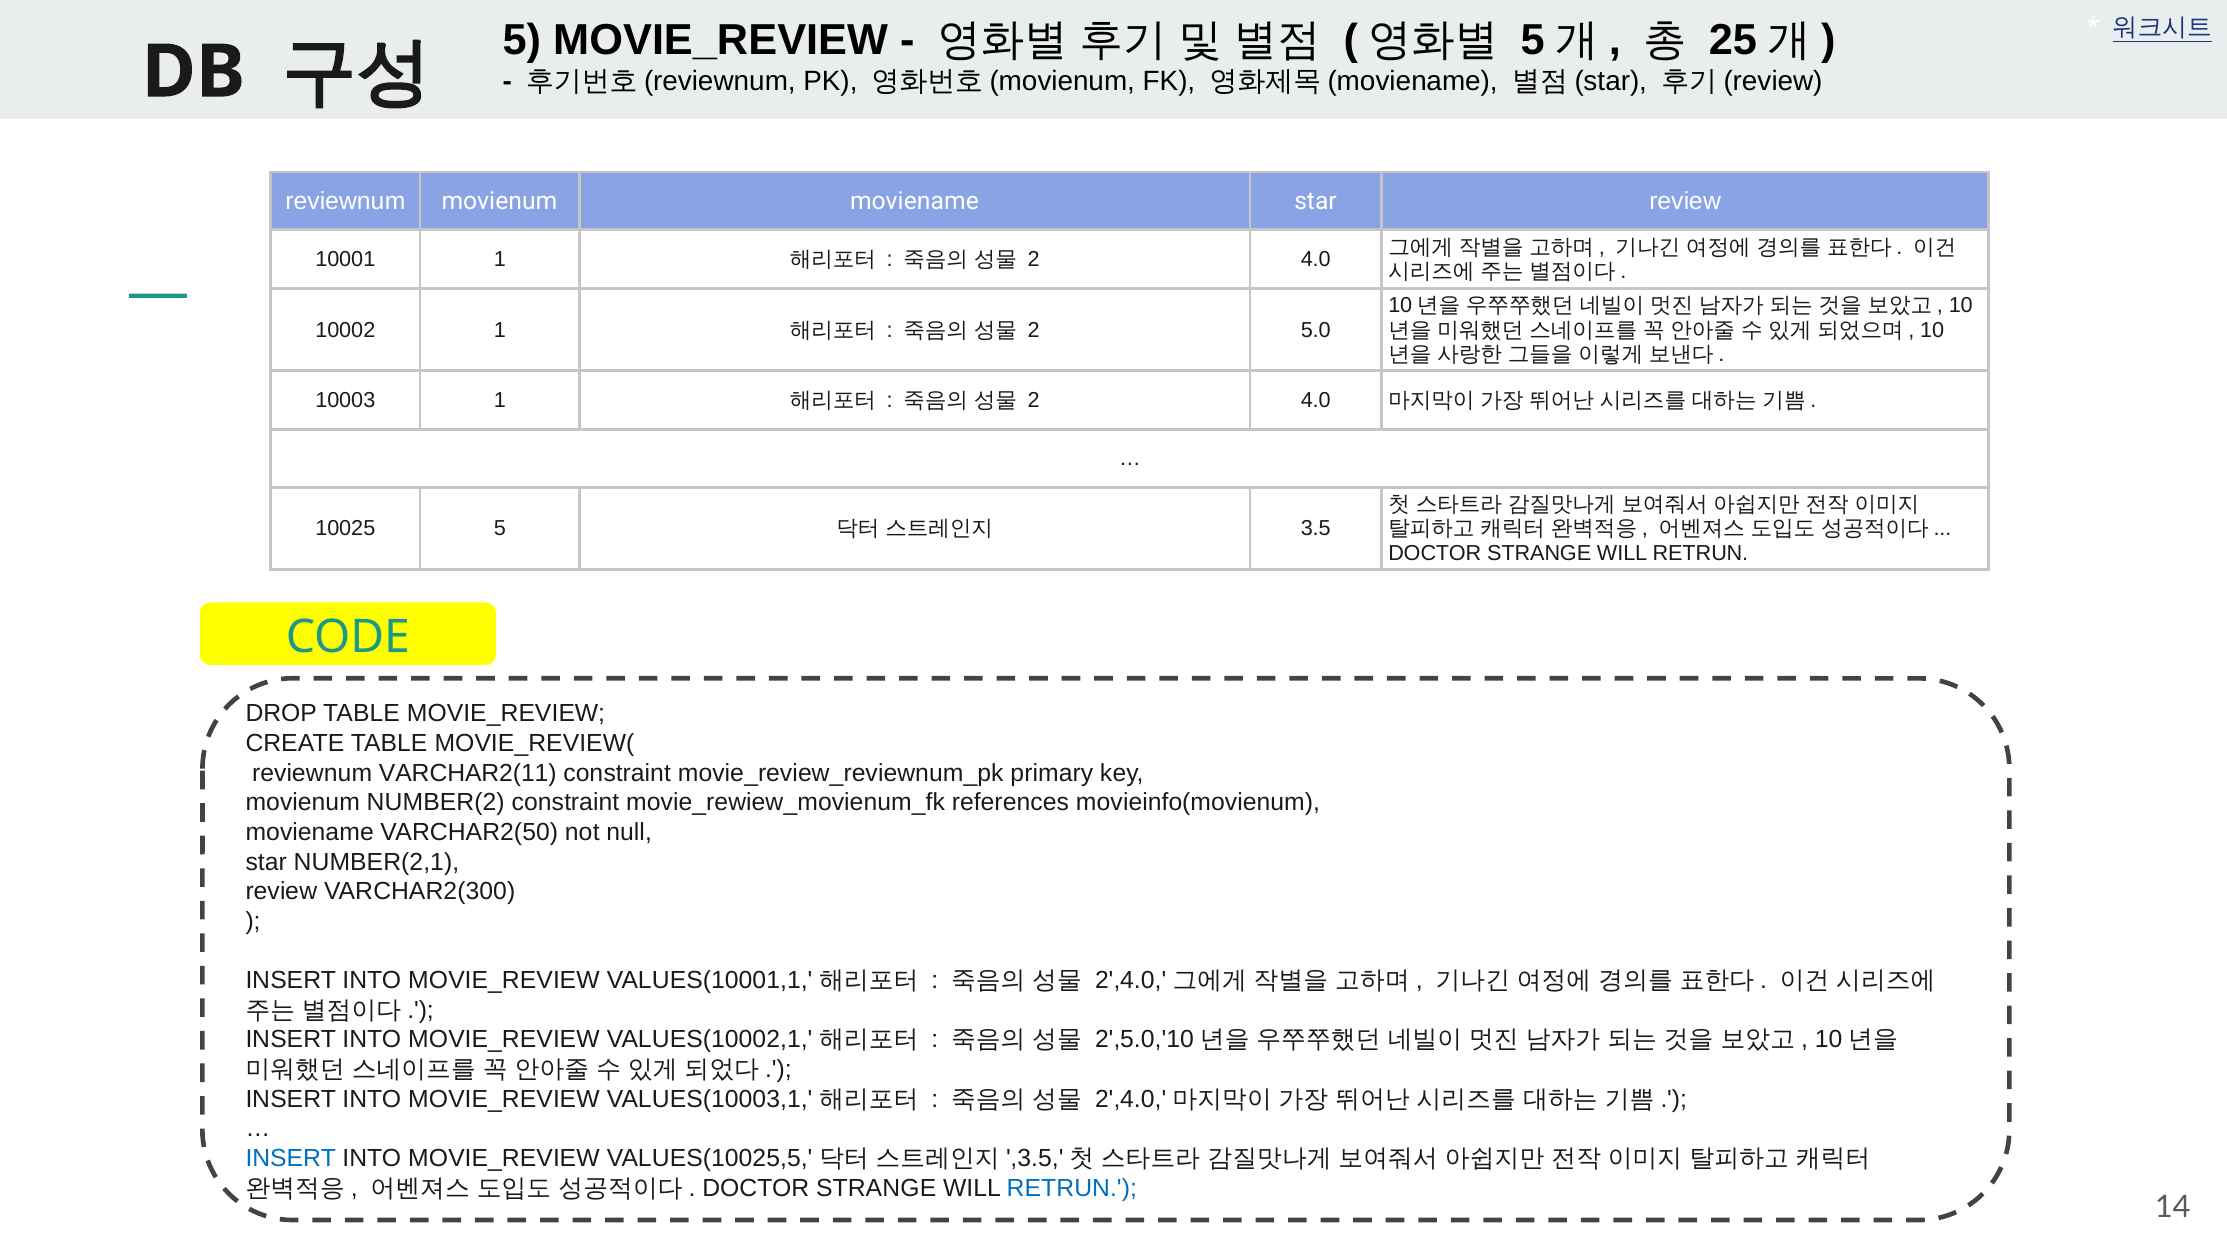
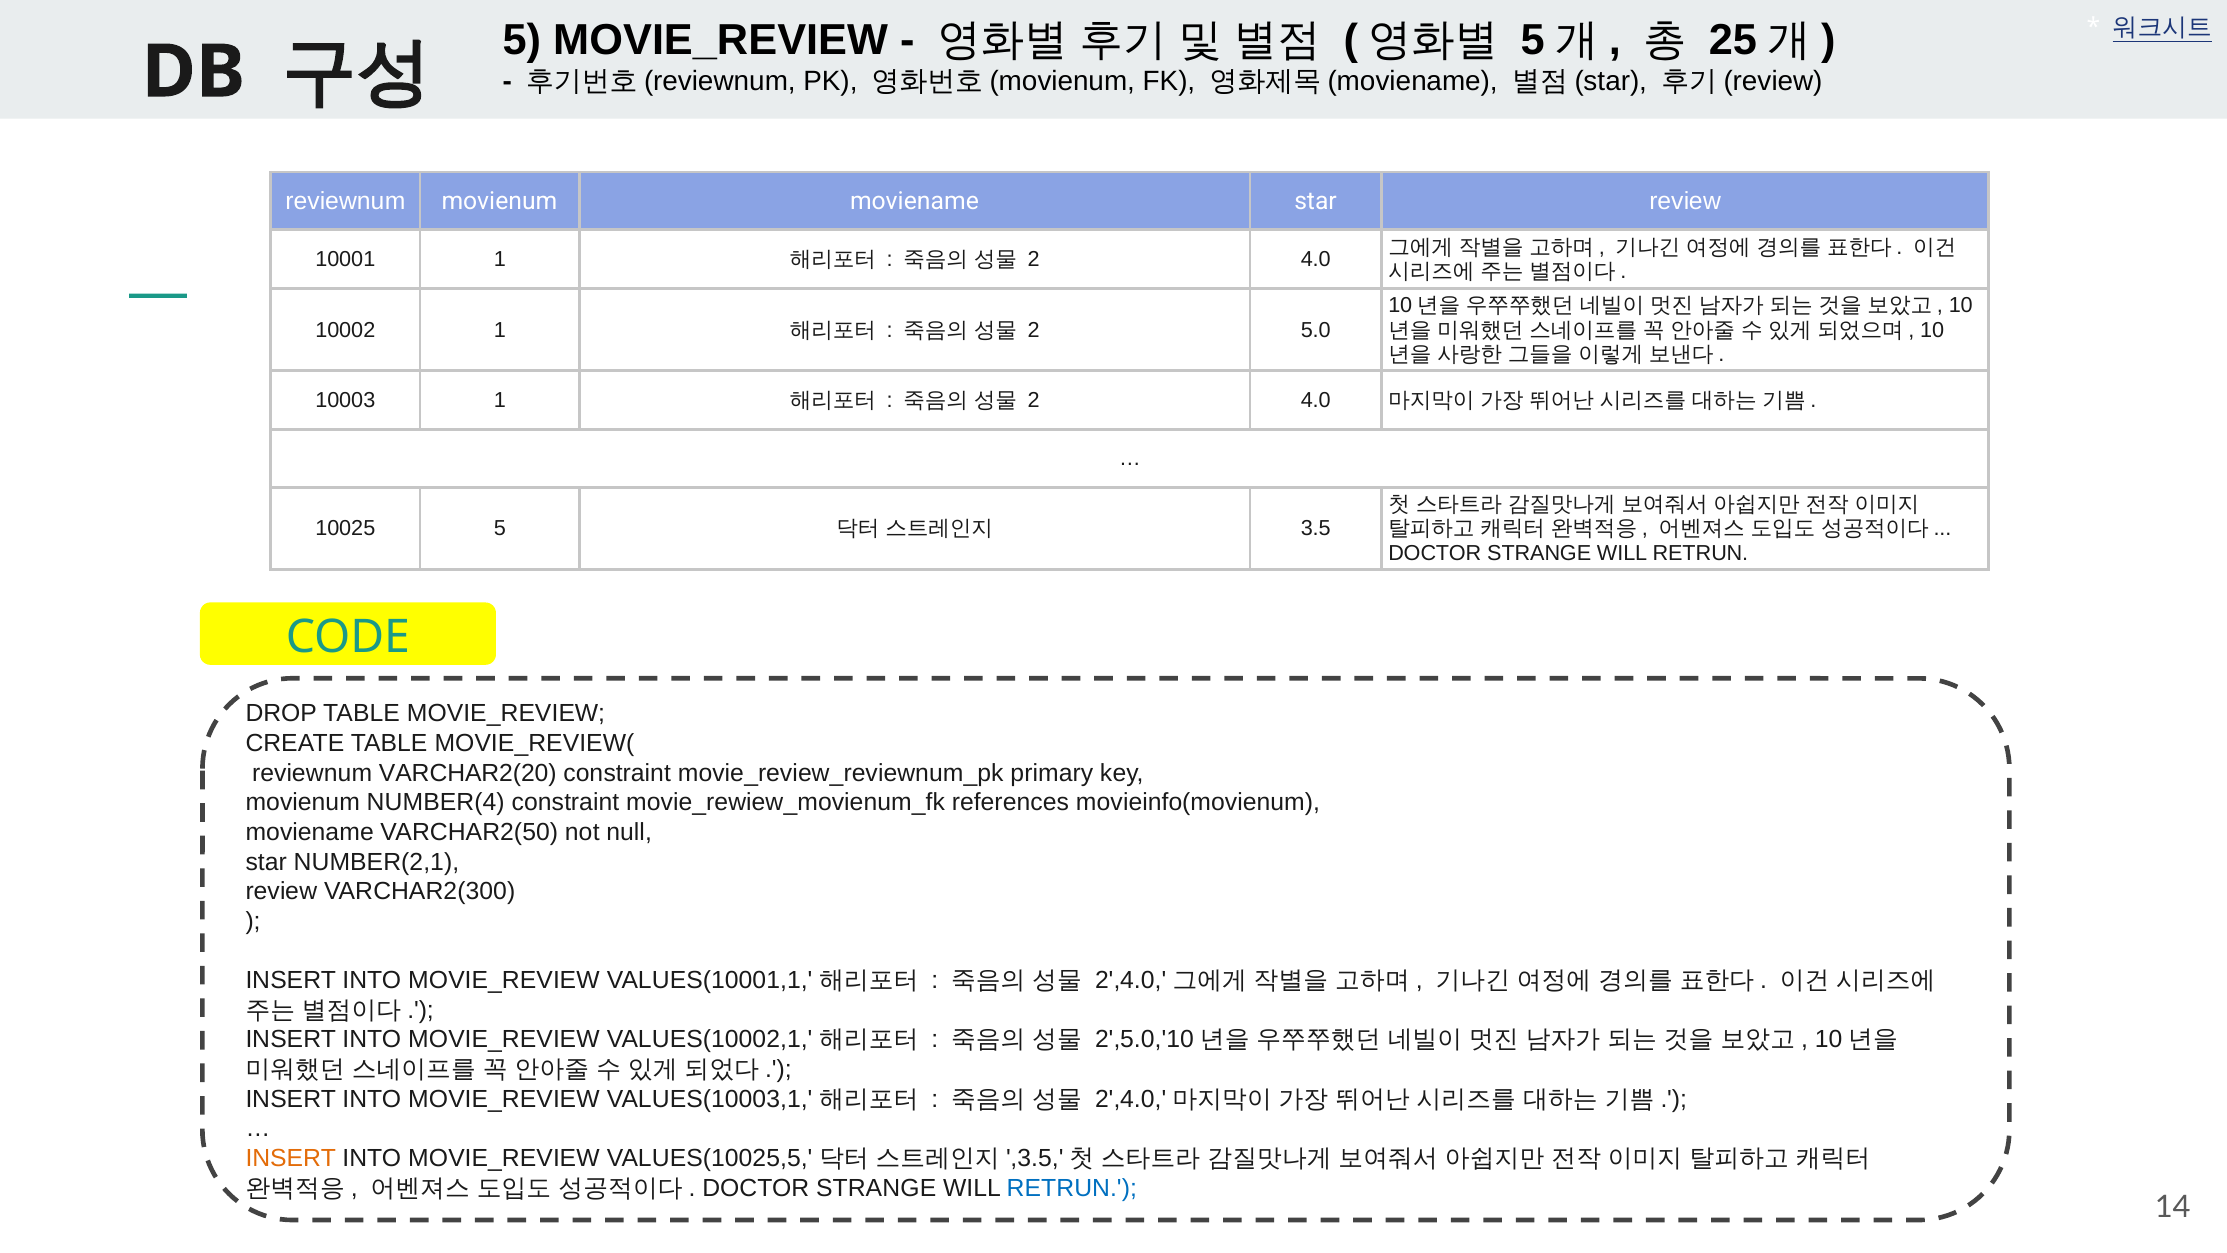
VARCHAR2(11: VARCHAR2(11 -> VARCHAR2(20
NUMBER(2: NUMBER(2 -> NUMBER(4
INSERT at (291, 1158) colour: blue -> orange
